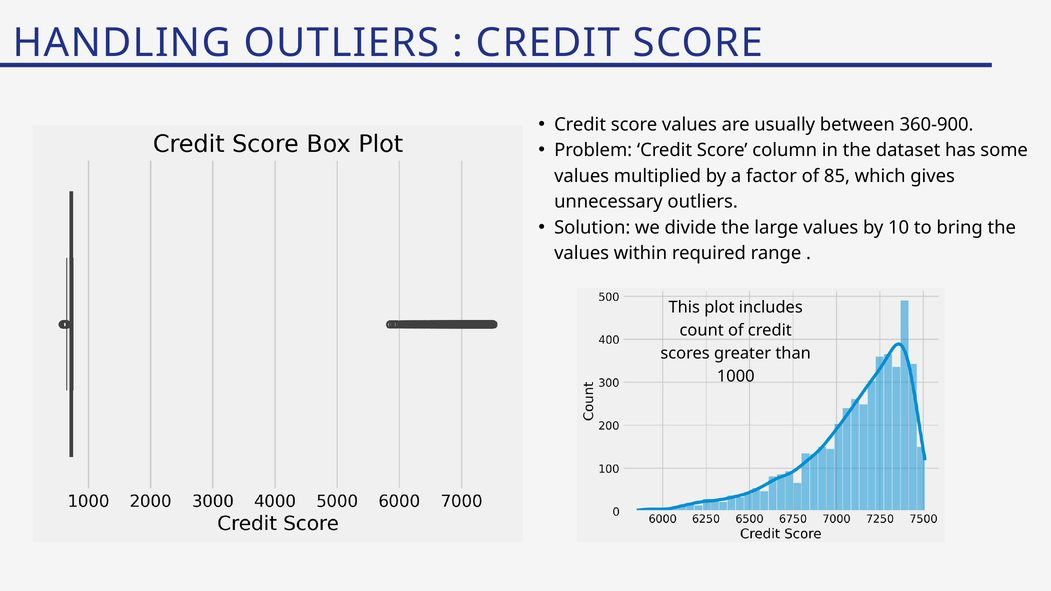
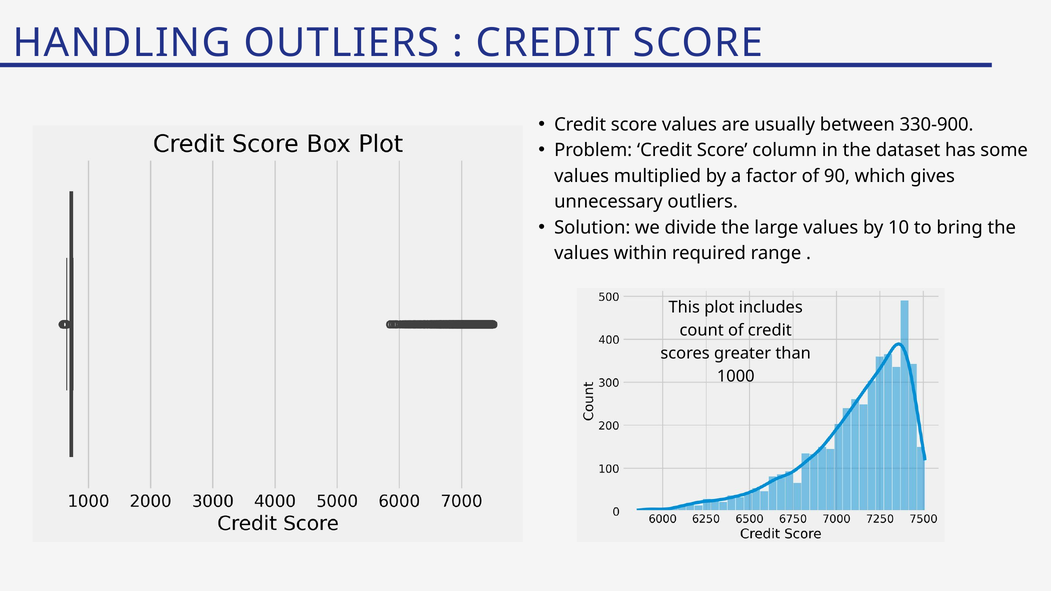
360-900: 360-900 -> 330-900
85: 85 -> 90
